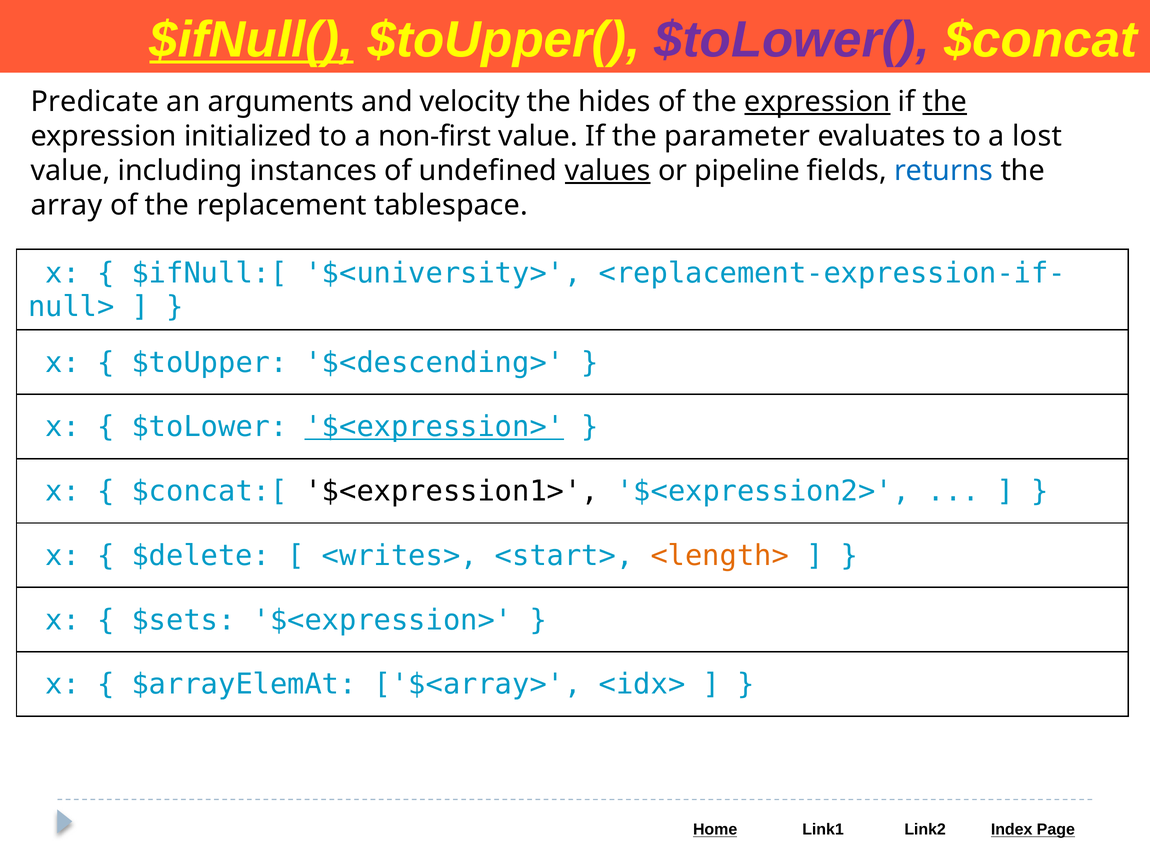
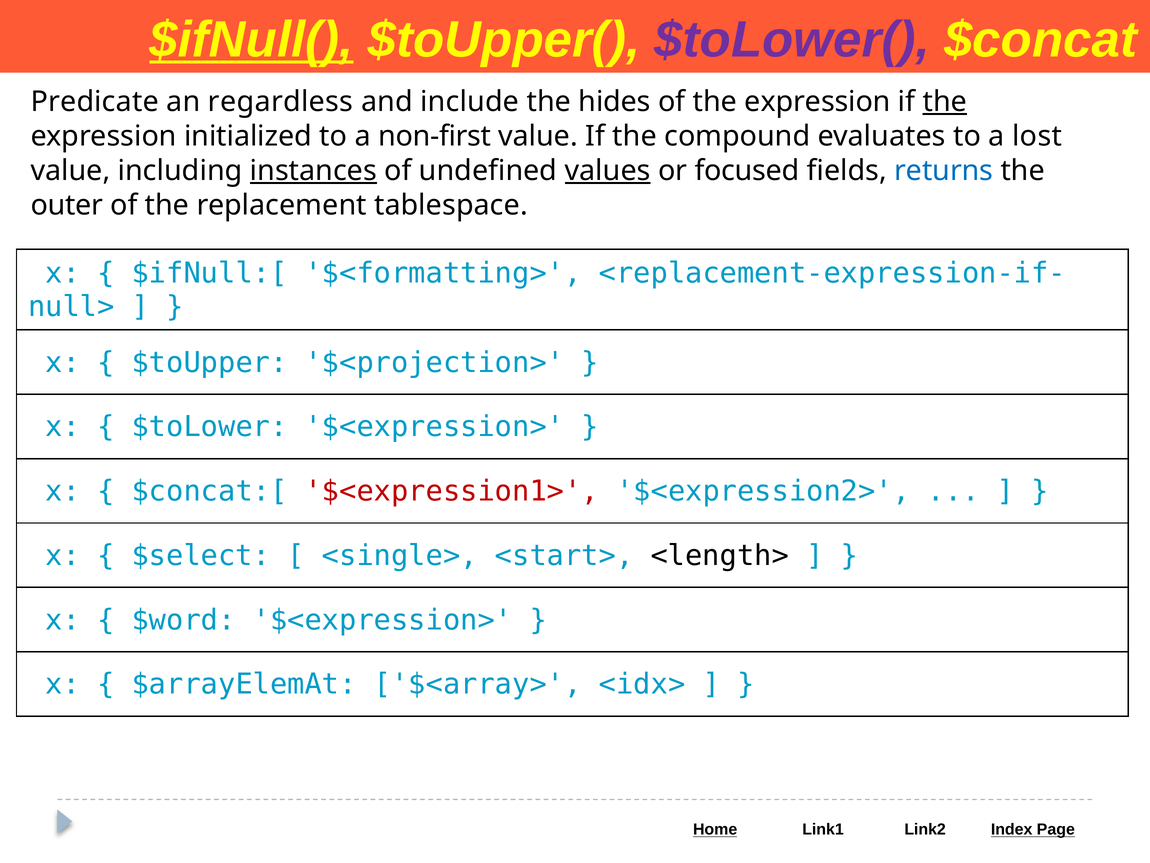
arguments: arguments -> regardless
velocity: velocity -> include
expression at (818, 102) underline: present -> none
parameter: parameter -> compound
instances underline: none -> present
pipeline: pipeline -> focused
array: array -> outer
$<university>: $<university> -> $<formatting>
$<descending>: $<descending> -> $<projection>
$<expression> at (434, 427) underline: present -> none
$<expression1> colour: black -> red
$delete: $delete -> $select
<writes>: <writes> -> <single>
<length> colour: orange -> black
$sets: $sets -> $word
